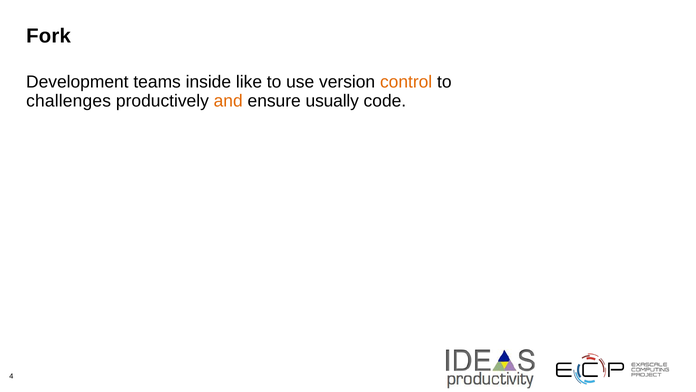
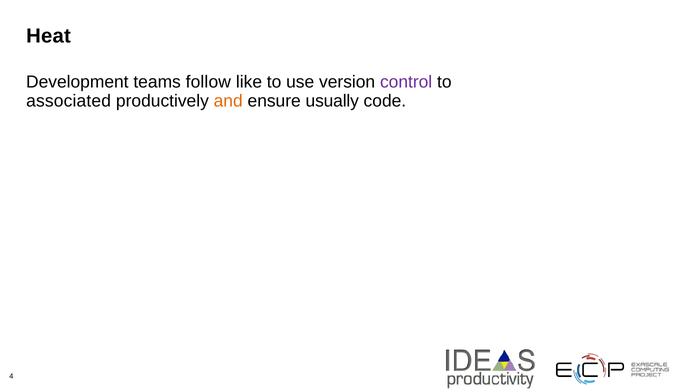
Fork: Fork -> Heat
inside: inside -> follow
control colour: orange -> purple
challenges: challenges -> associated
